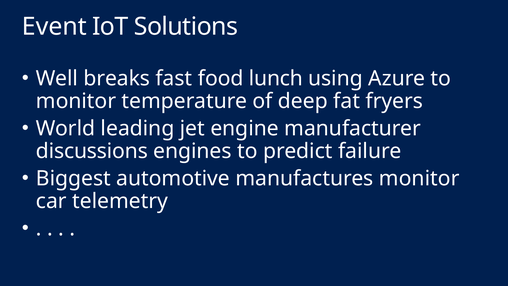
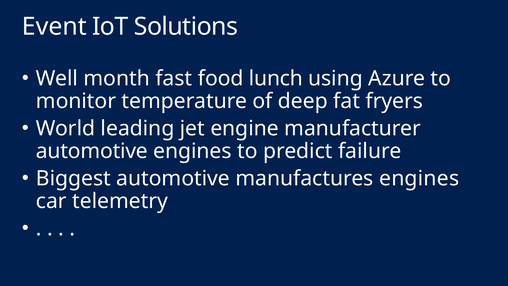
breaks: breaks -> month
discussions at (92, 151): discussions -> automotive
manufactures monitor: monitor -> engines
